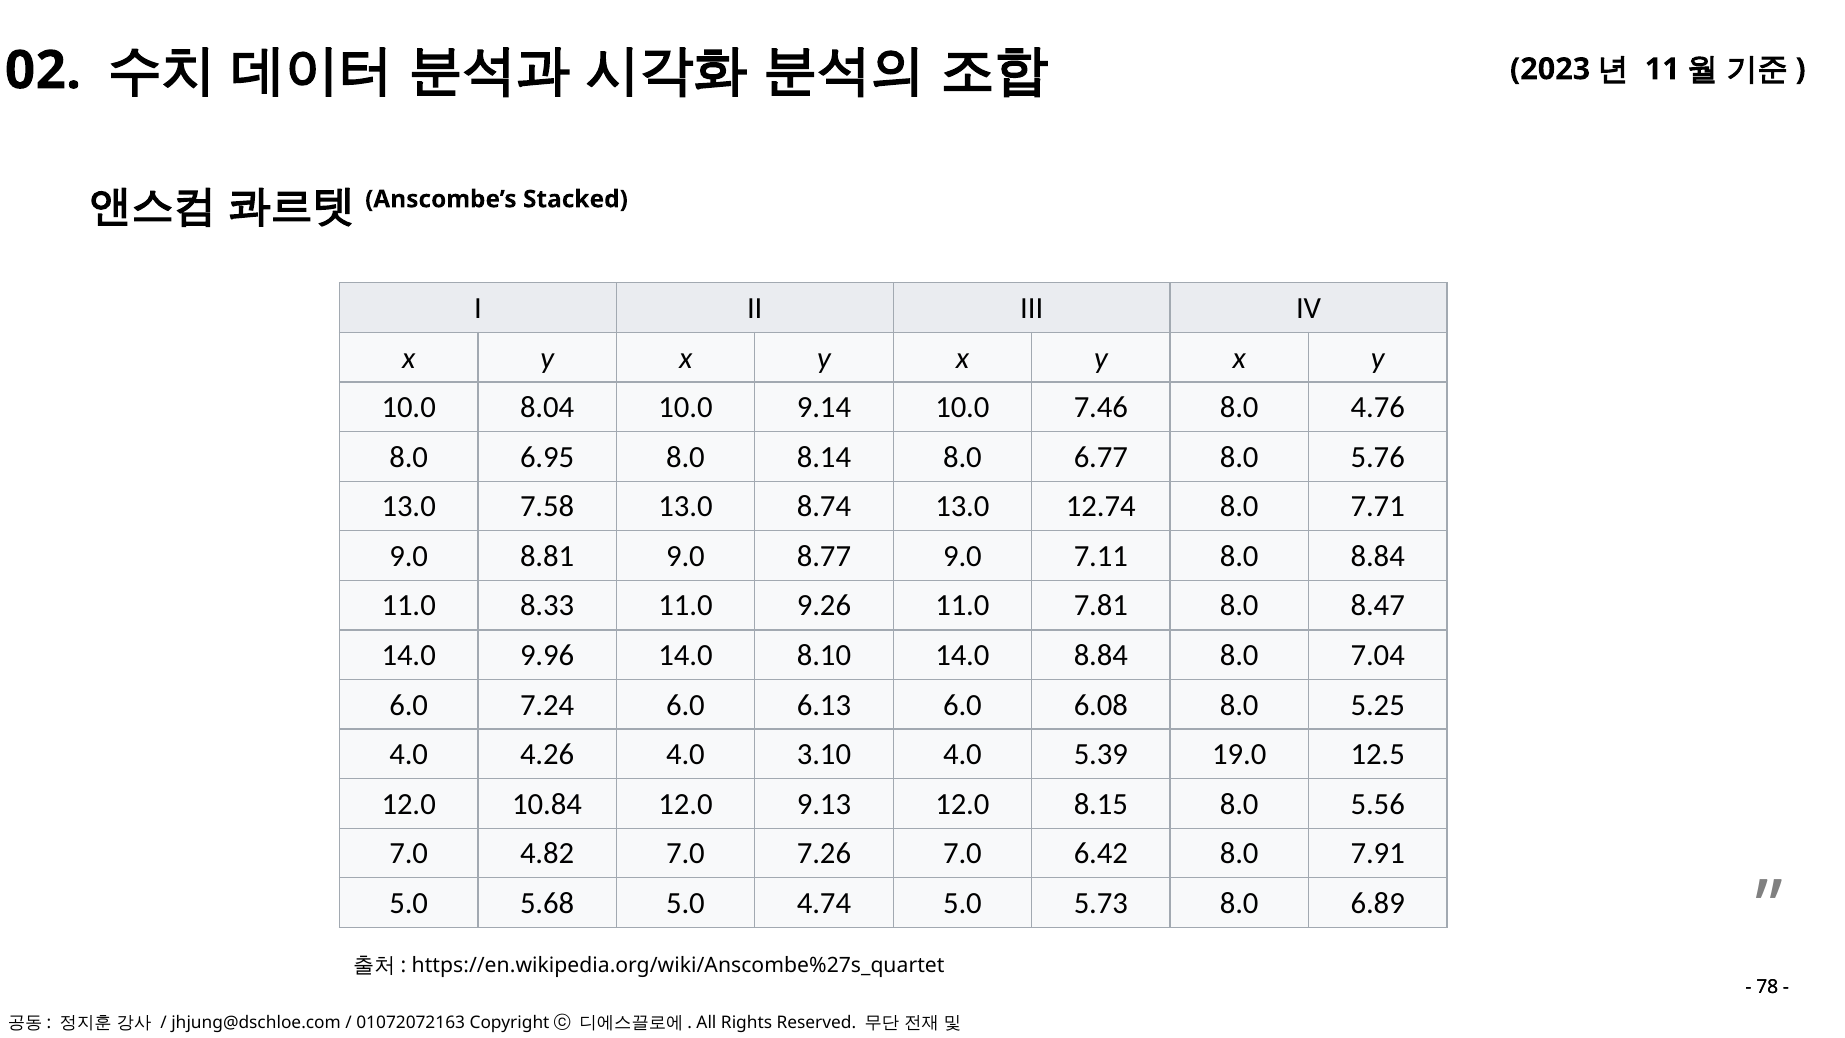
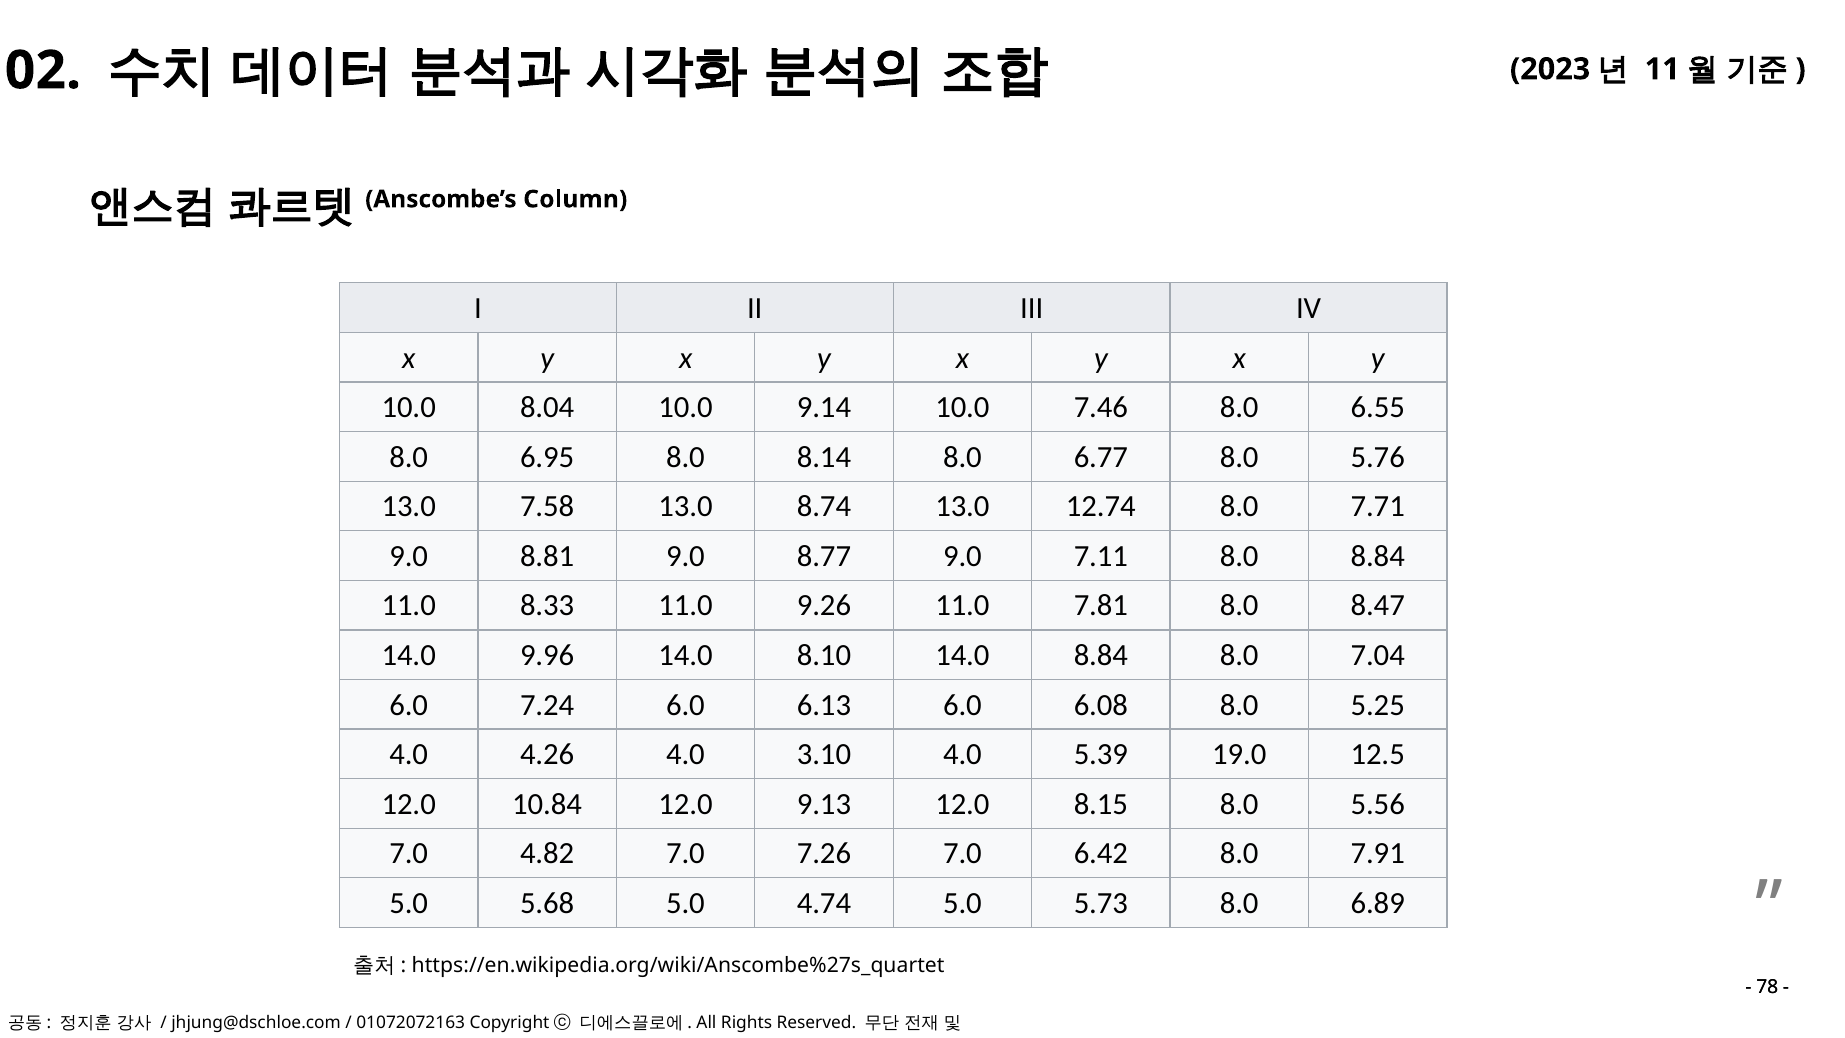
Stacked: Stacked -> Column
4.76: 4.76 -> 6.55
